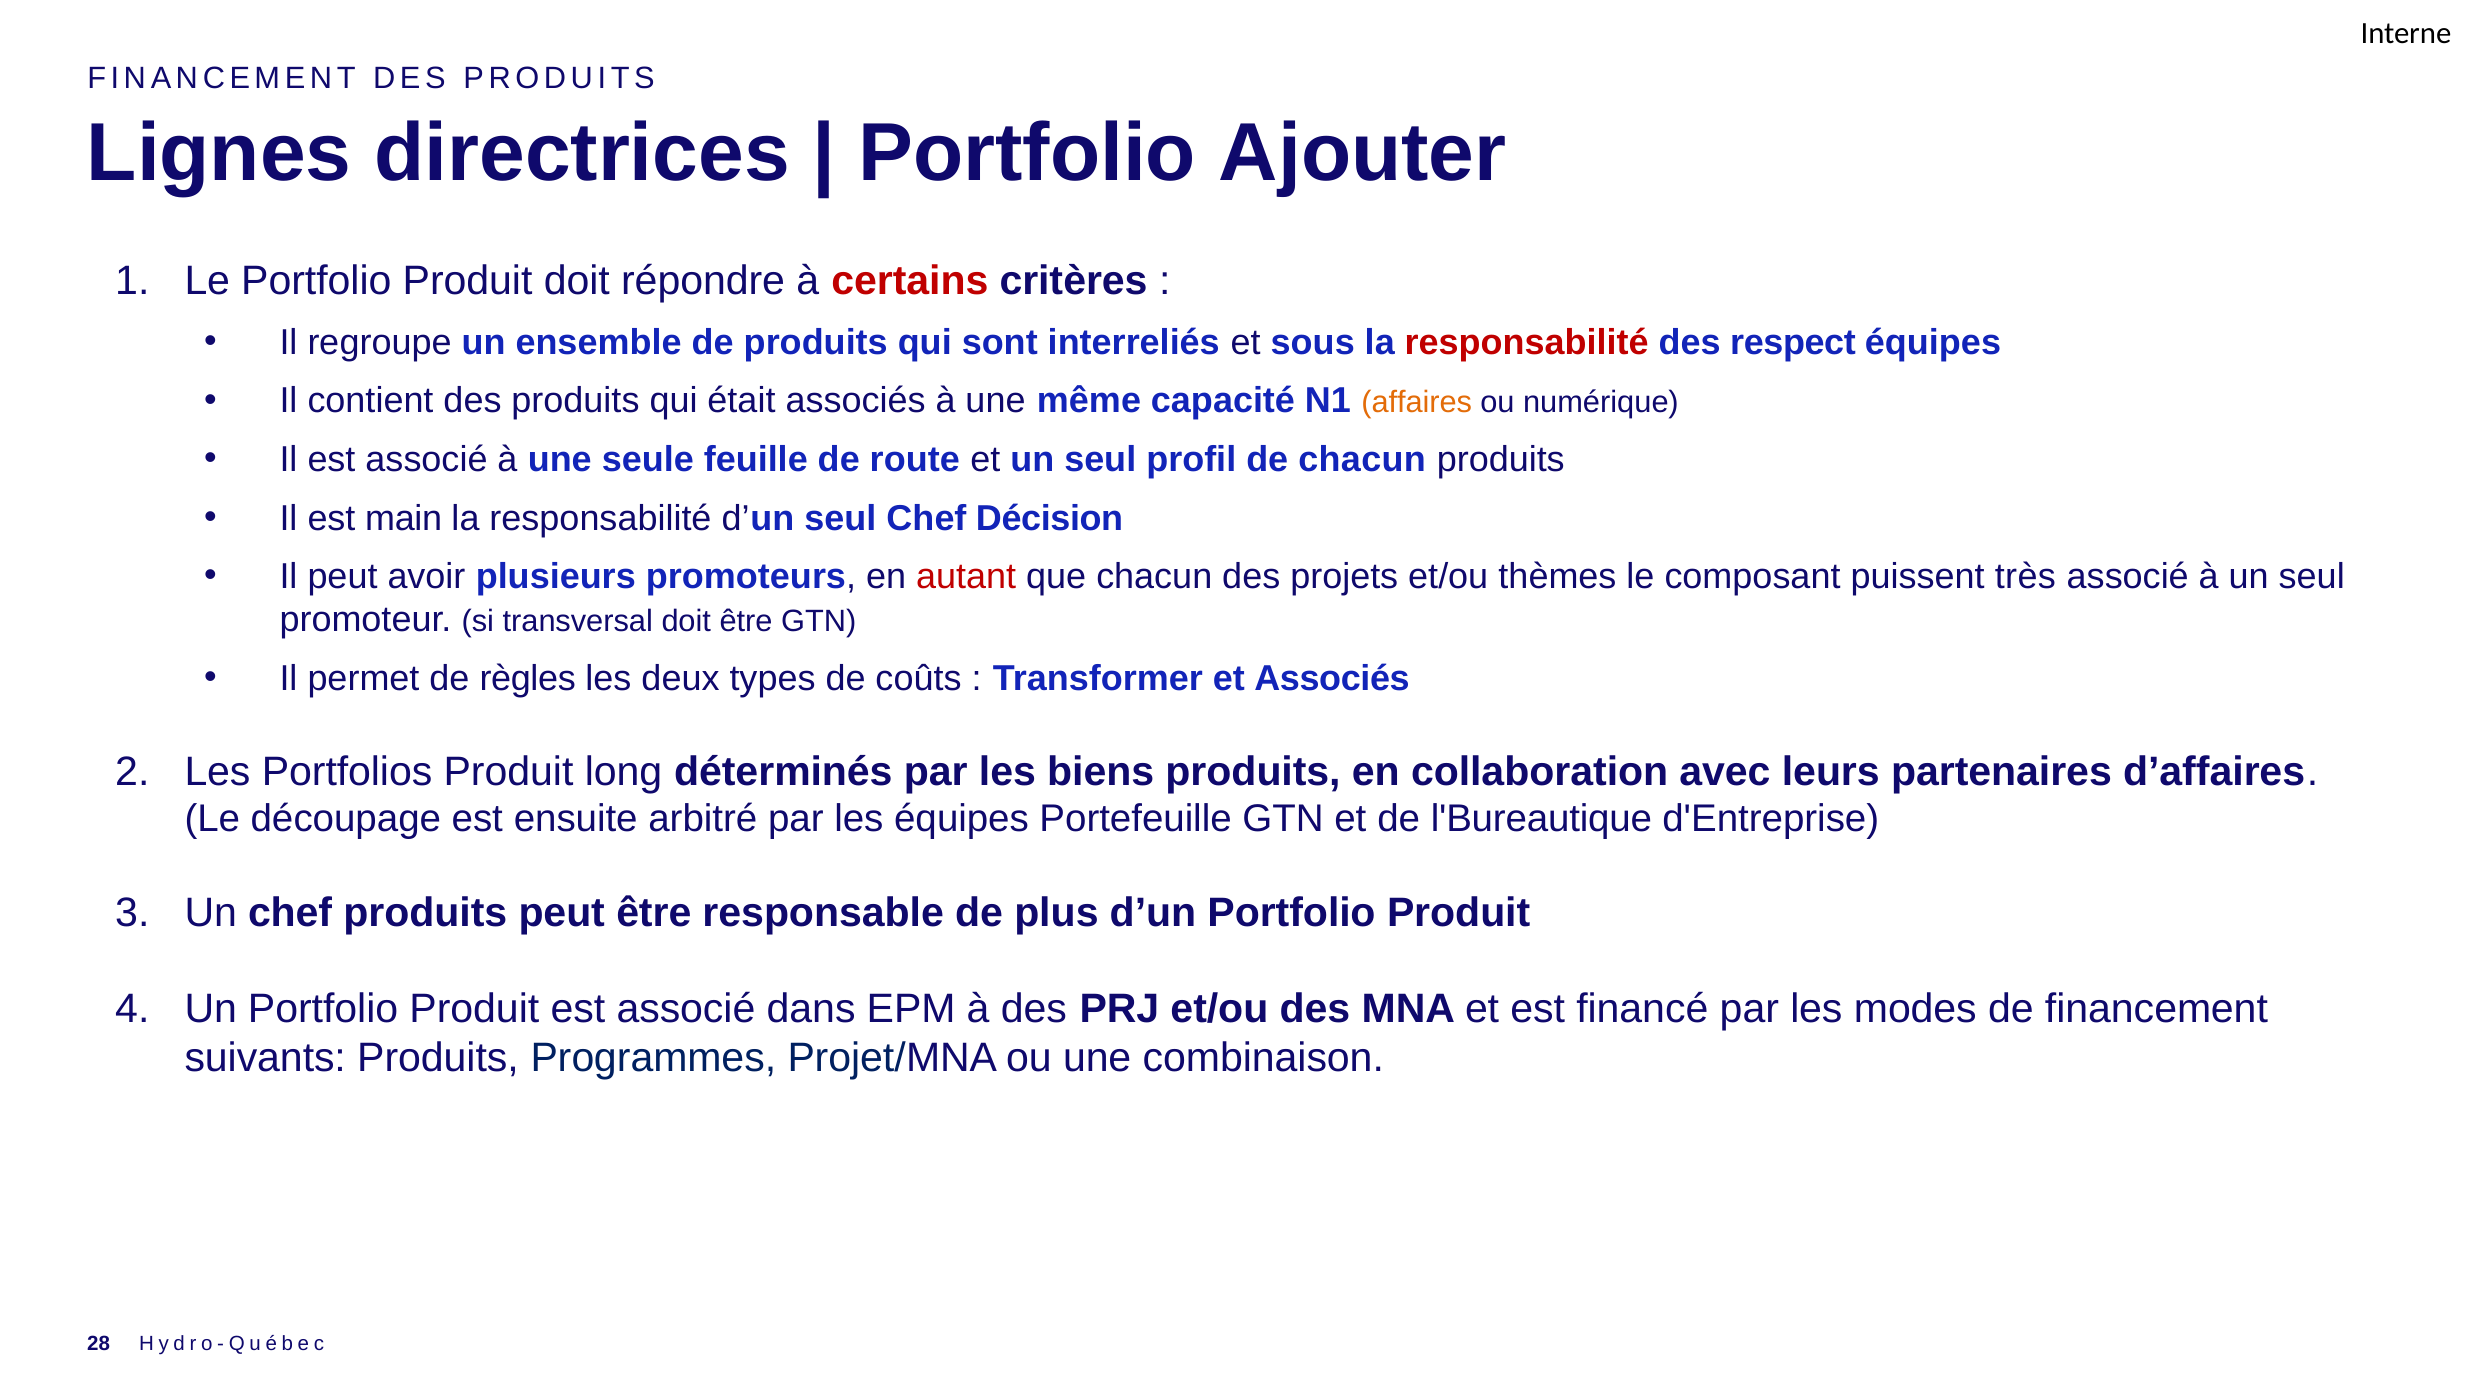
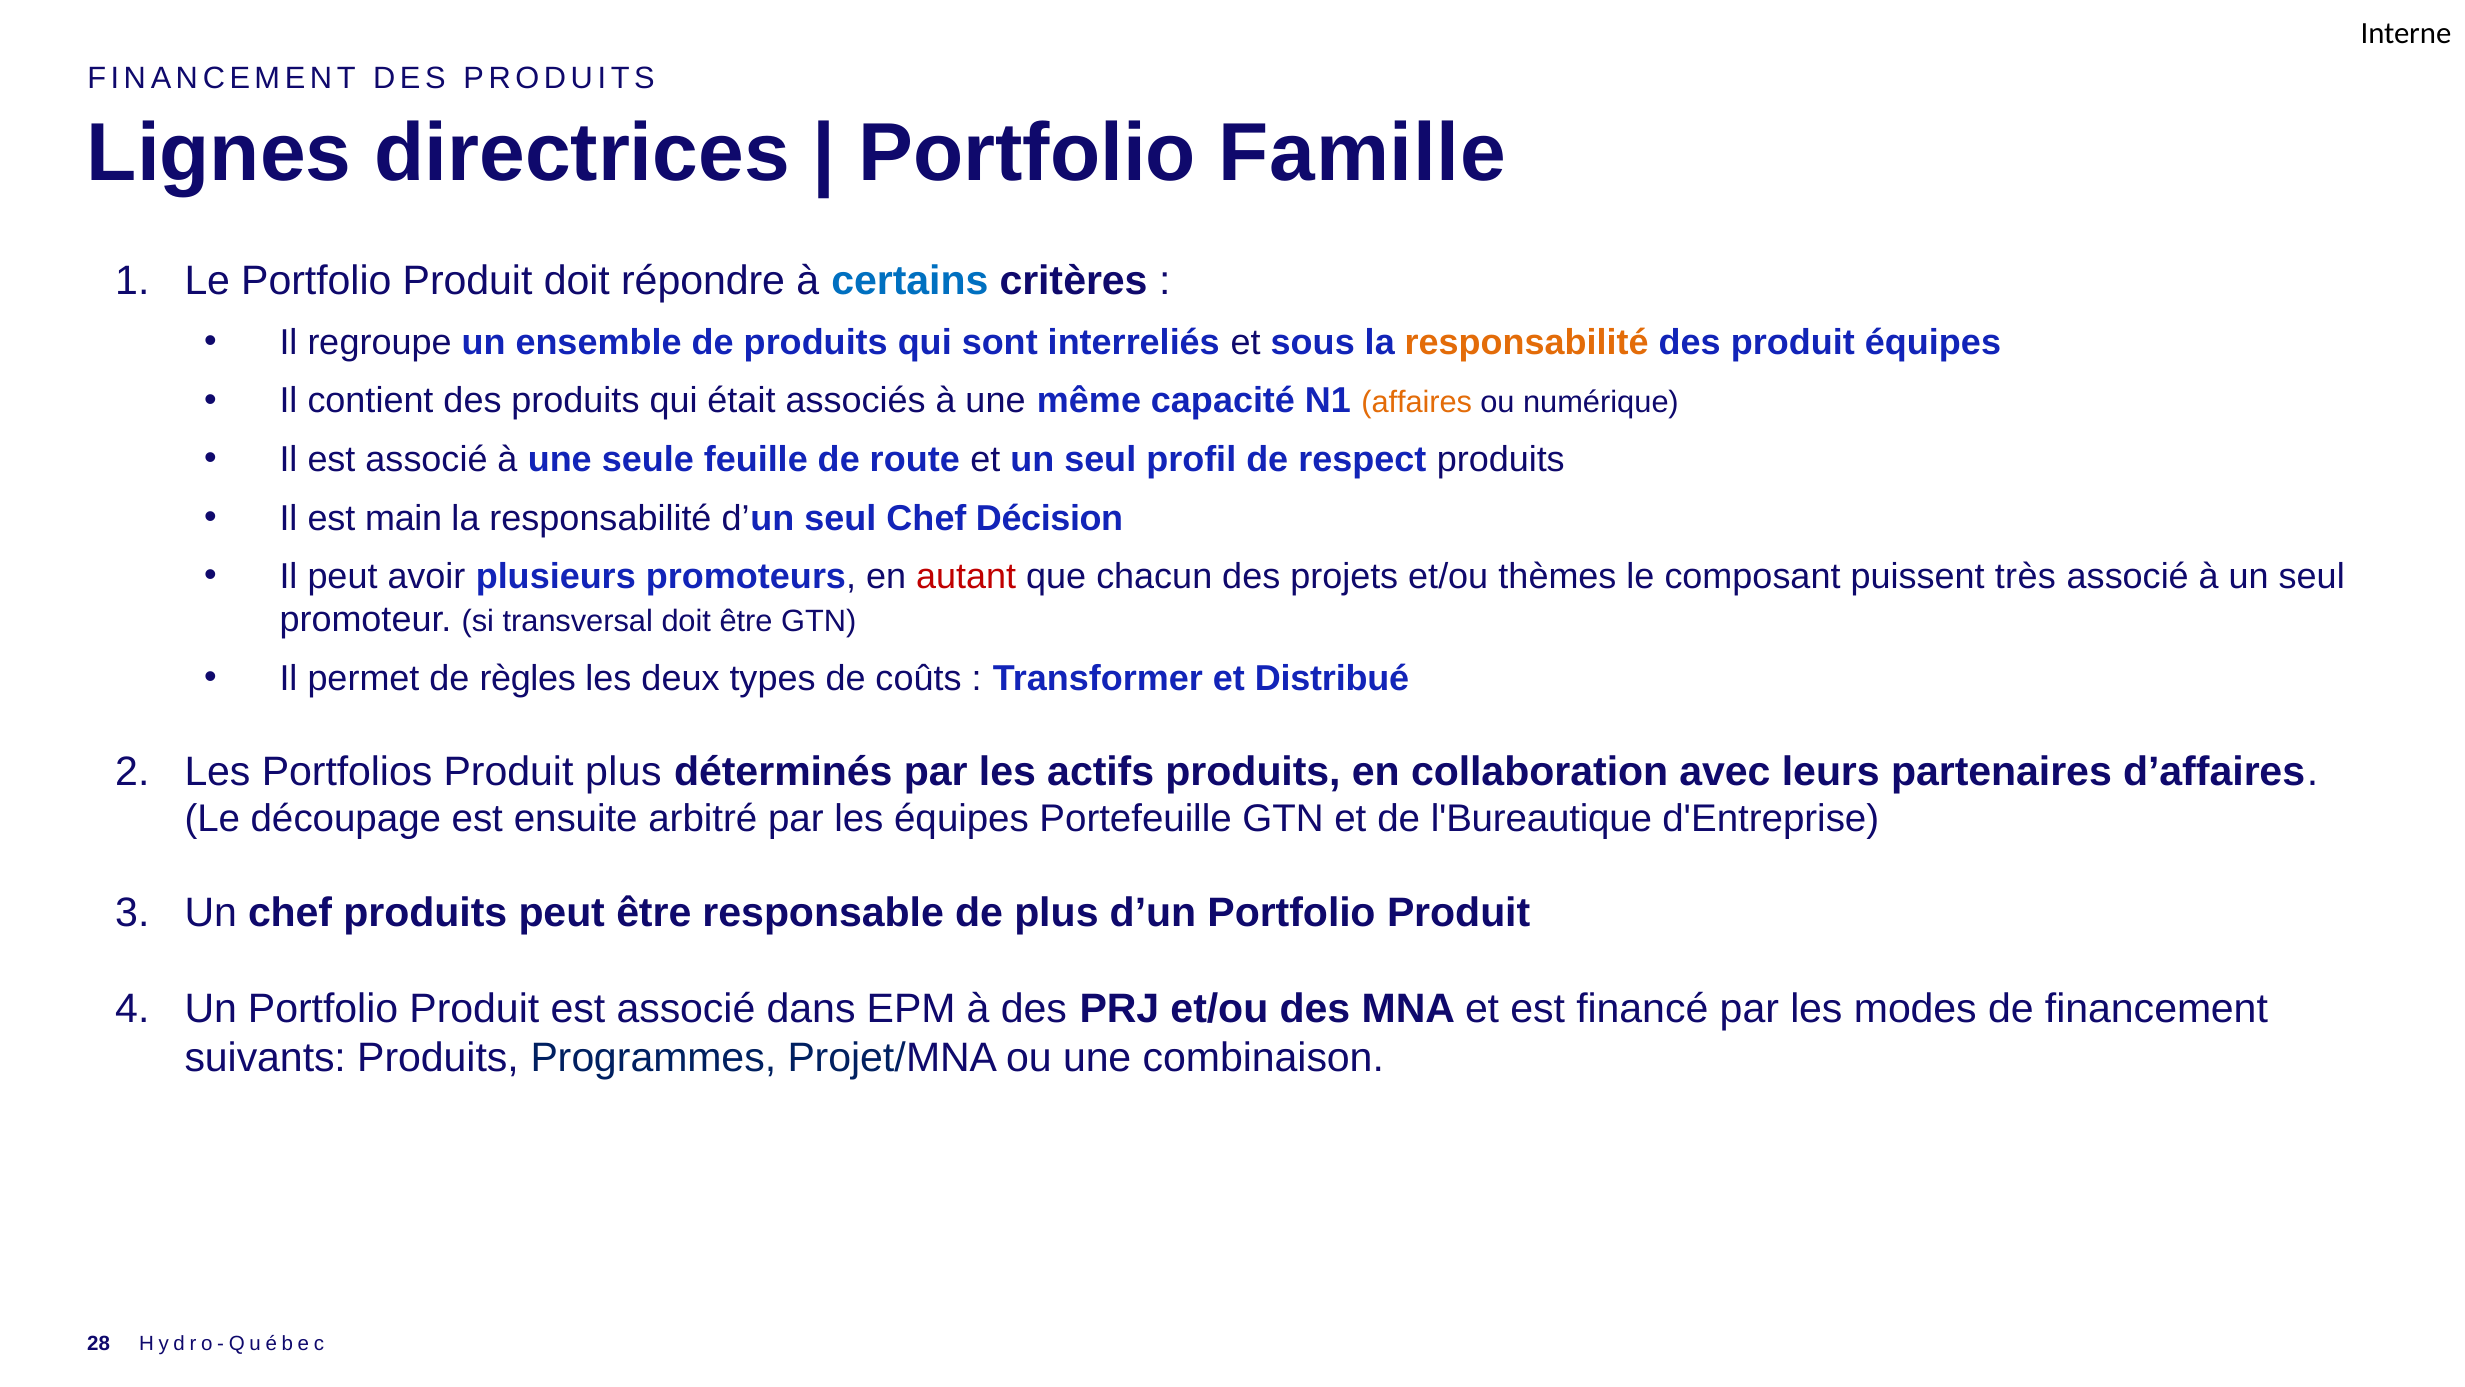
Ajouter: Ajouter -> Famille
certains colour: red -> blue
responsabilité at (1527, 342) colour: red -> orange
des respect: respect -> produit
de chacun: chacun -> respect
et Associés: Associés -> Distribué
Produit long: long -> plus
biens: biens -> actifs
